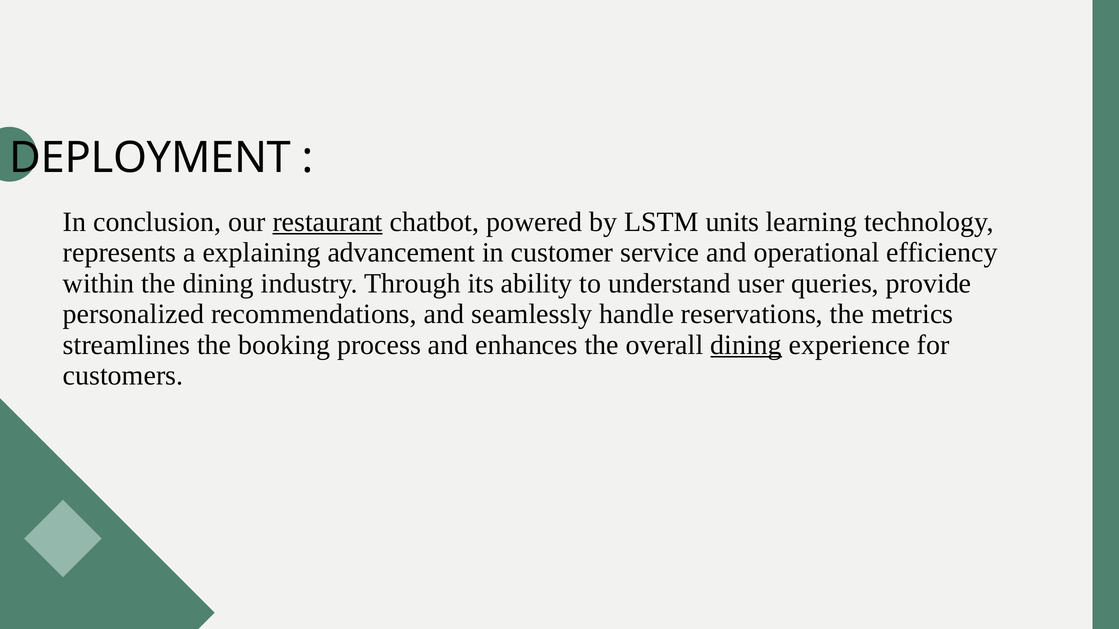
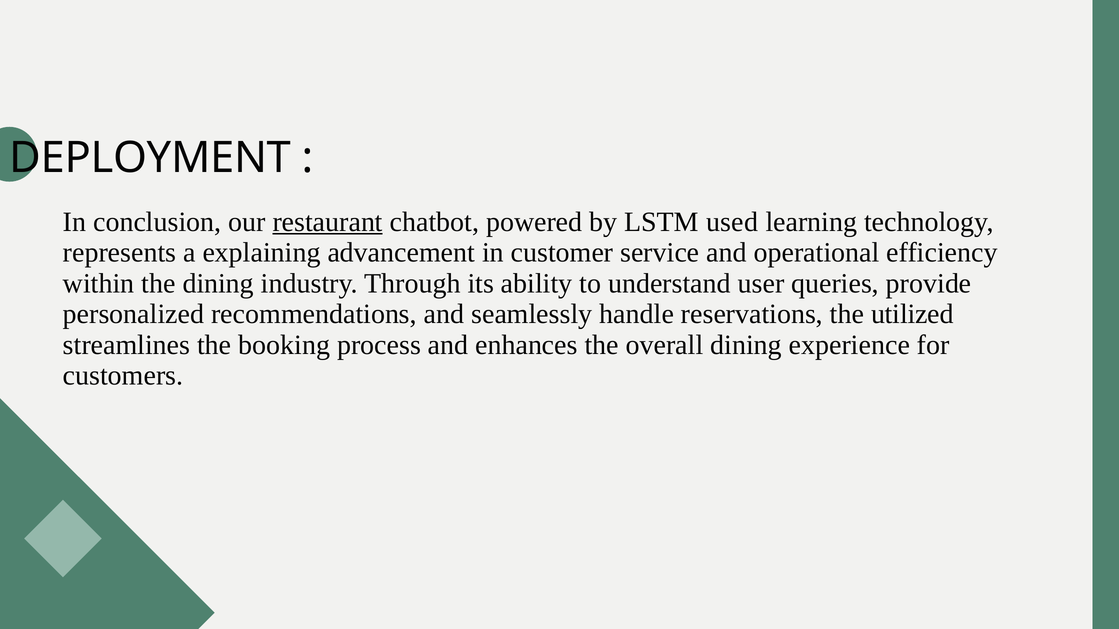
units: units -> used
metrics: metrics -> utilized
dining at (746, 345) underline: present -> none
